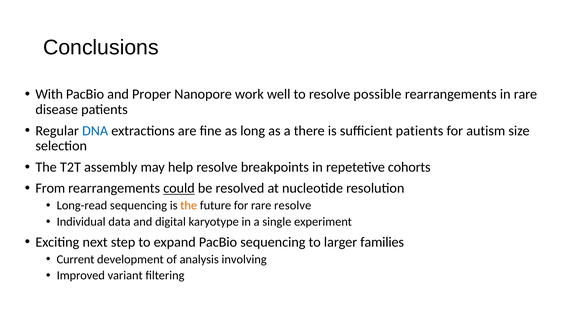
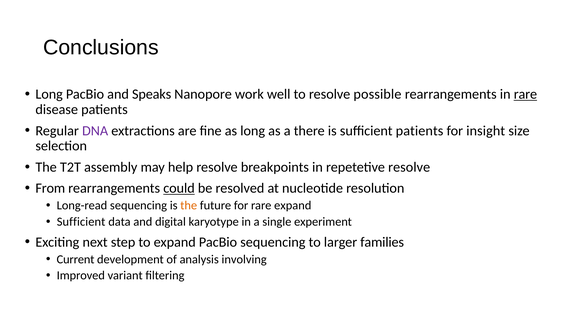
With at (49, 94): With -> Long
Proper: Proper -> Speaks
rare at (525, 94) underline: none -> present
DNA colour: blue -> purple
autism: autism -> insight
repetetive cohorts: cohorts -> resolve
rare resolve: resolve -> expand
Individual at (81, 222): Individual -> Sufficient
